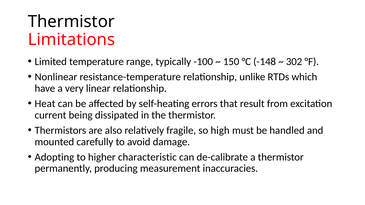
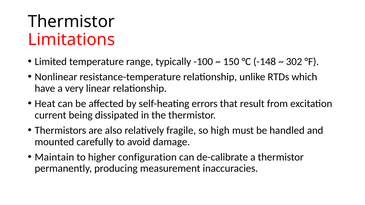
Adopting: Adopting -> Maintain
characteristic: characteristic -> configuration
